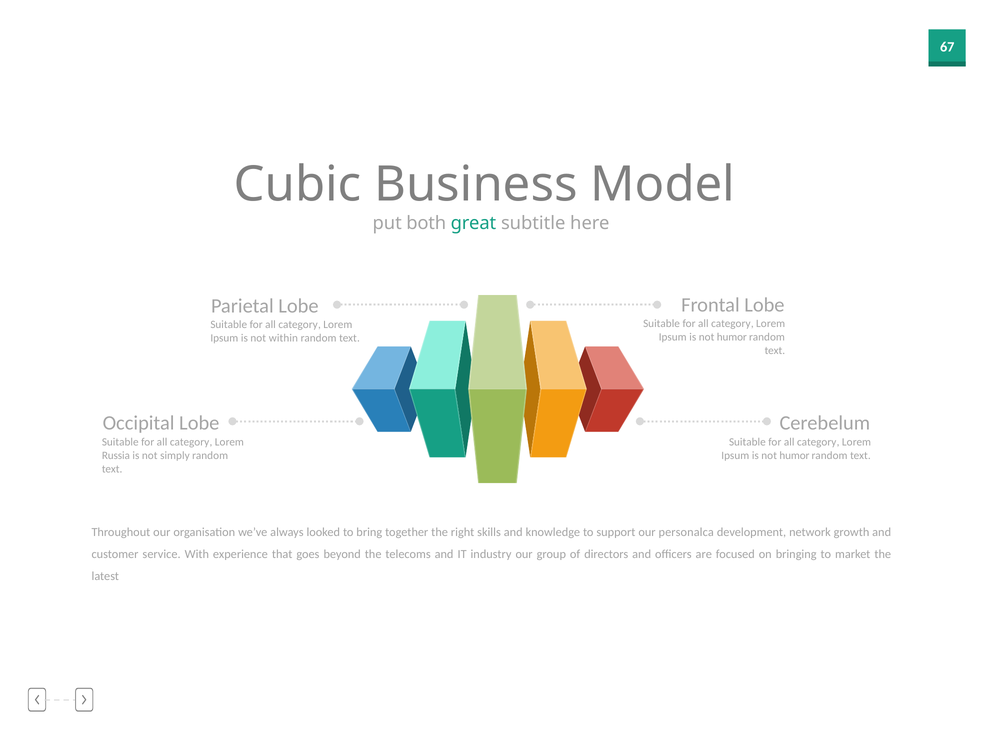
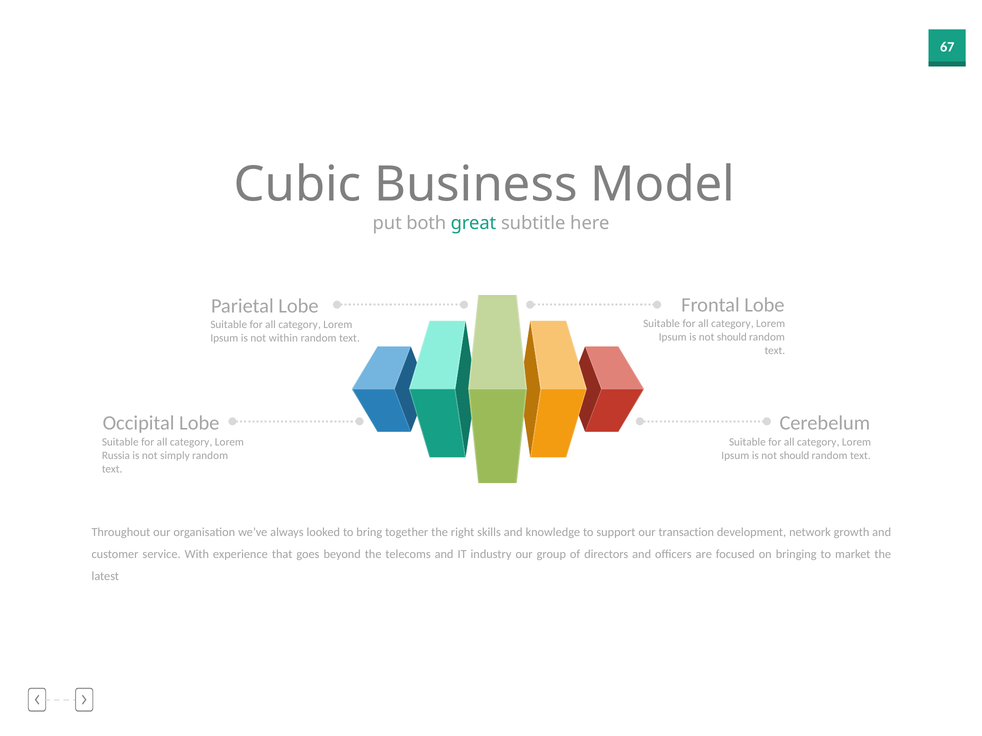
humor at (732, 337): humor -> should
humor at (794, 456): humor -> should
personalca: personalca -> transaction
